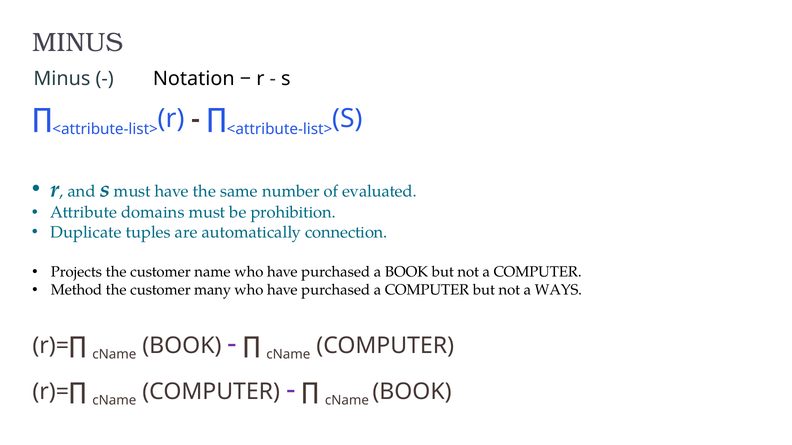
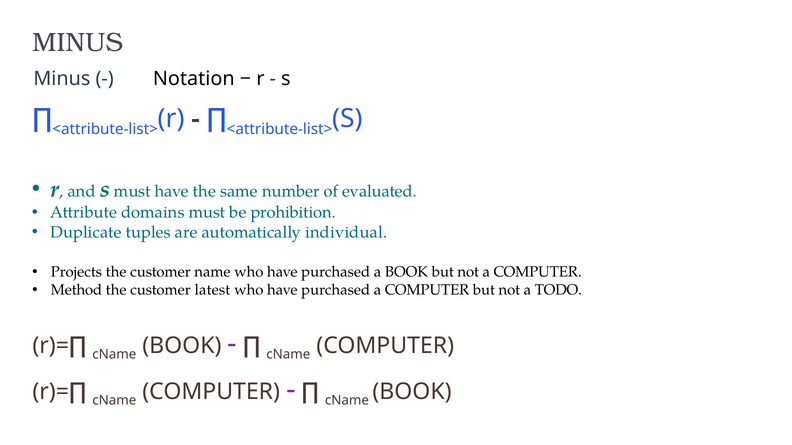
connection: connection -> individual
many: many -> latest
WAYS: WAYS -> TODO
